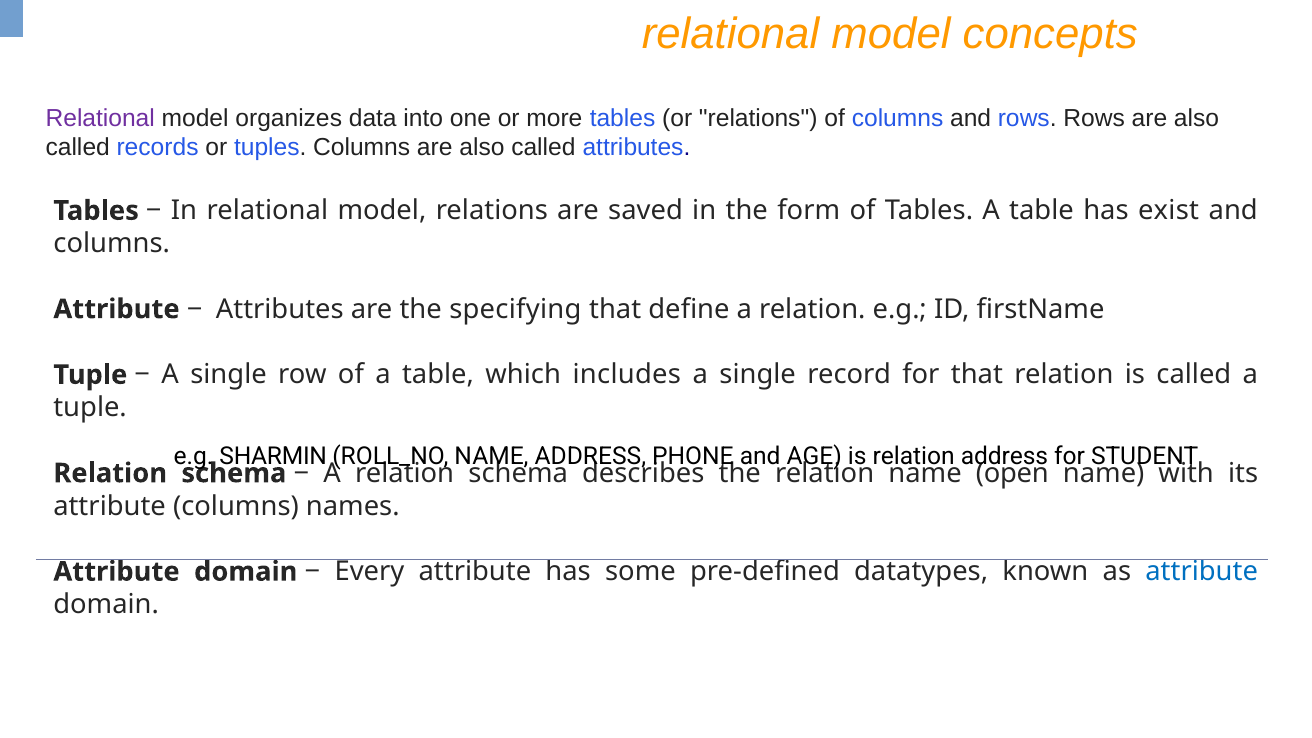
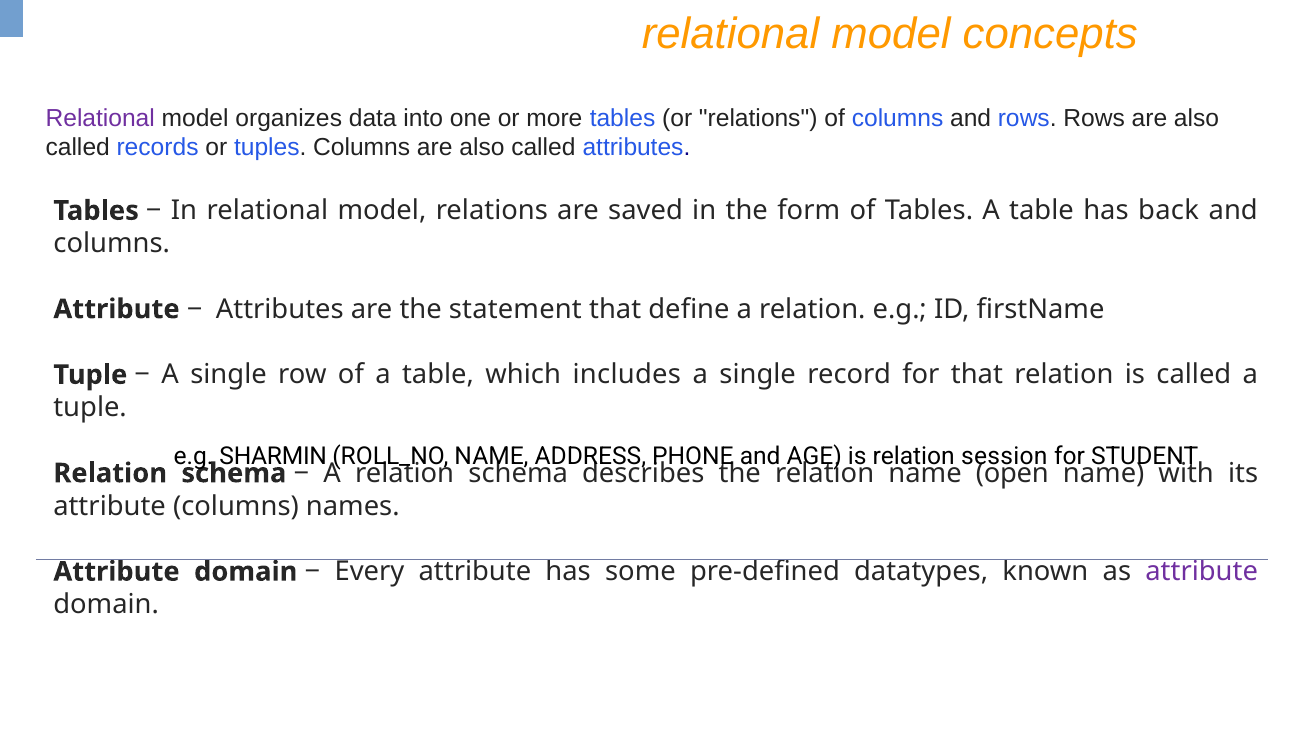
exist: exist -> back
specifying: specifying -> statement
relation address: address -> session
attribute at (1202, 572) colour: blue -> purple
